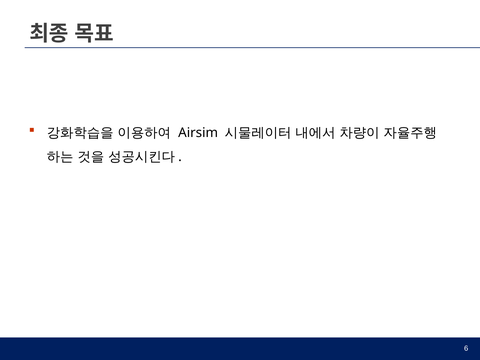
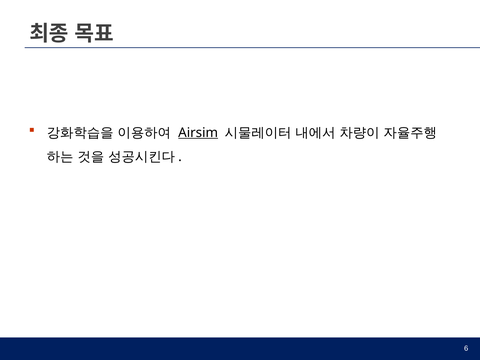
Airsim underline: none -> present
